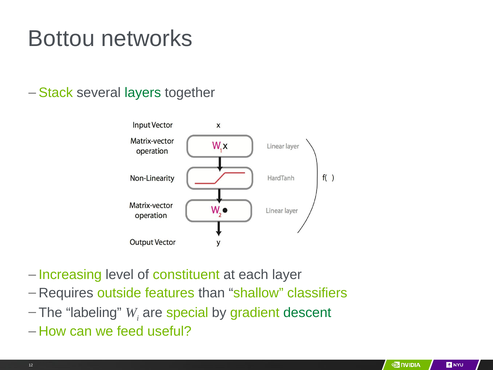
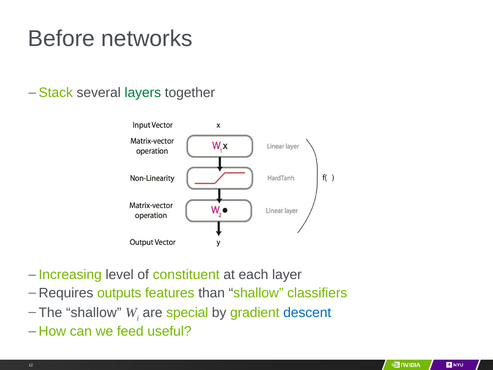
Bottou: Bottou -> Before
outside: outside -> outputs
The labeling: labeling -> shallow
descent colour: green -> blue
